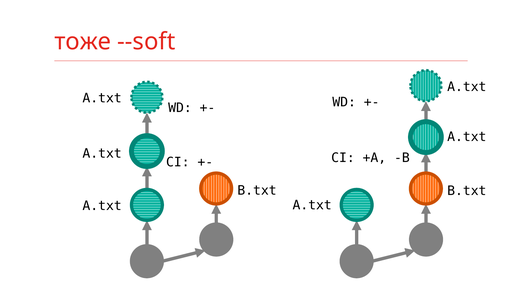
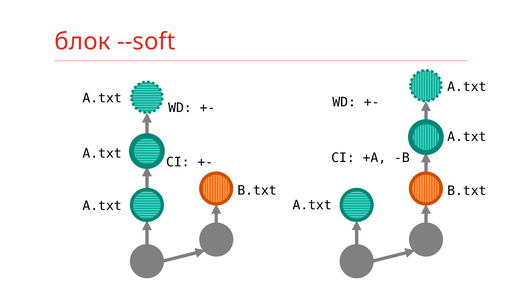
тоже: тоже -> блок
